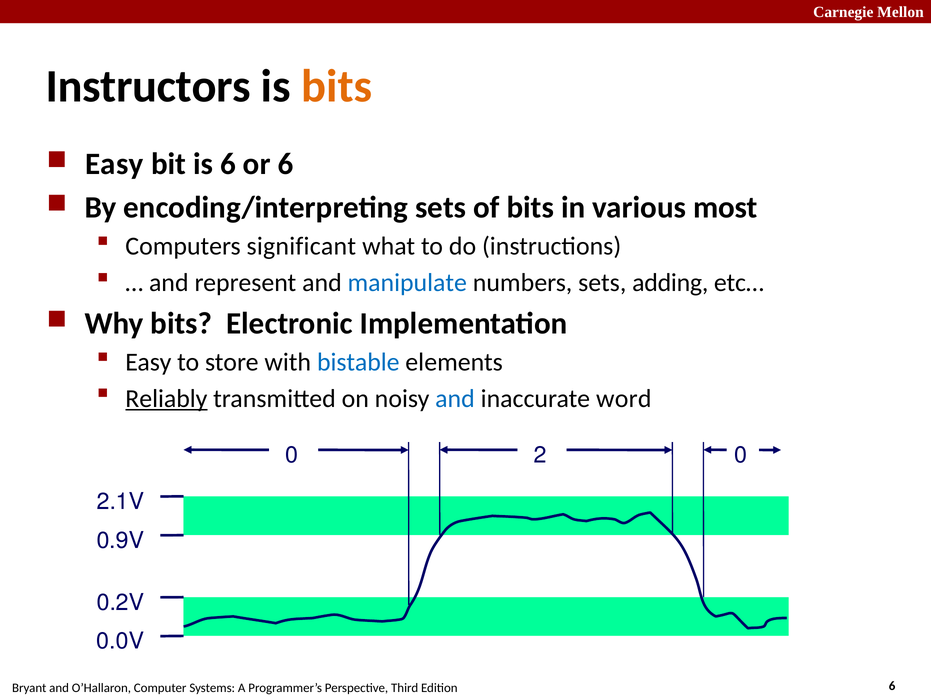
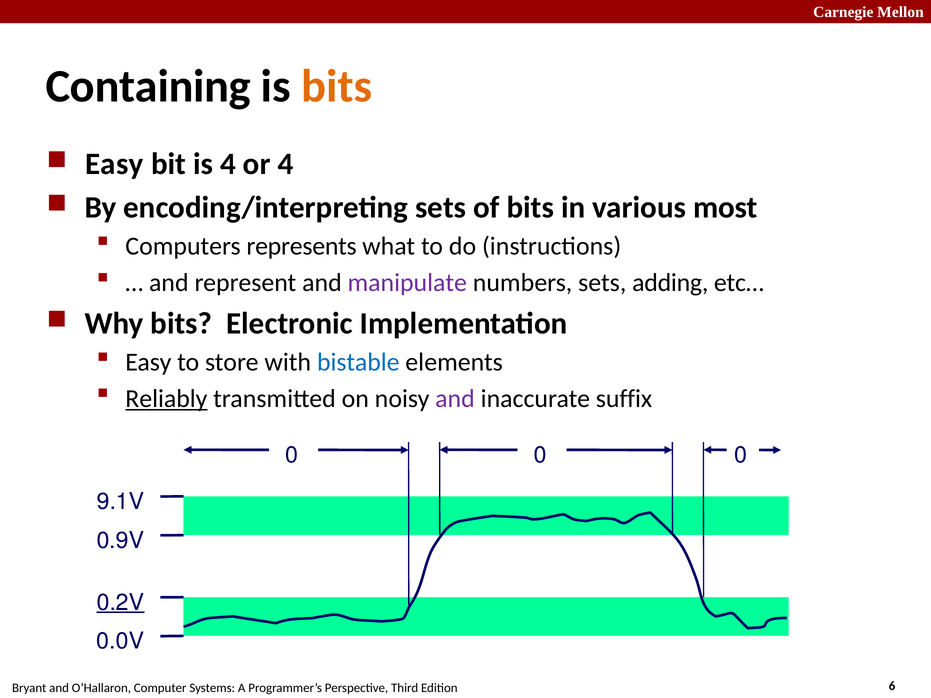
Instructors: Instructors -> Containing
is 6: 6 -> 4
or 6: 6 -> 4
significant: significant -> represents
manipulate colour: blue -> purple
and at (455, 399) colour: blue -> purple
word: word -> suffix
2 at (540, 455): 2 -> 0
2.1V: 2.1V -> 9.1V
0.2V underline: none -> present
